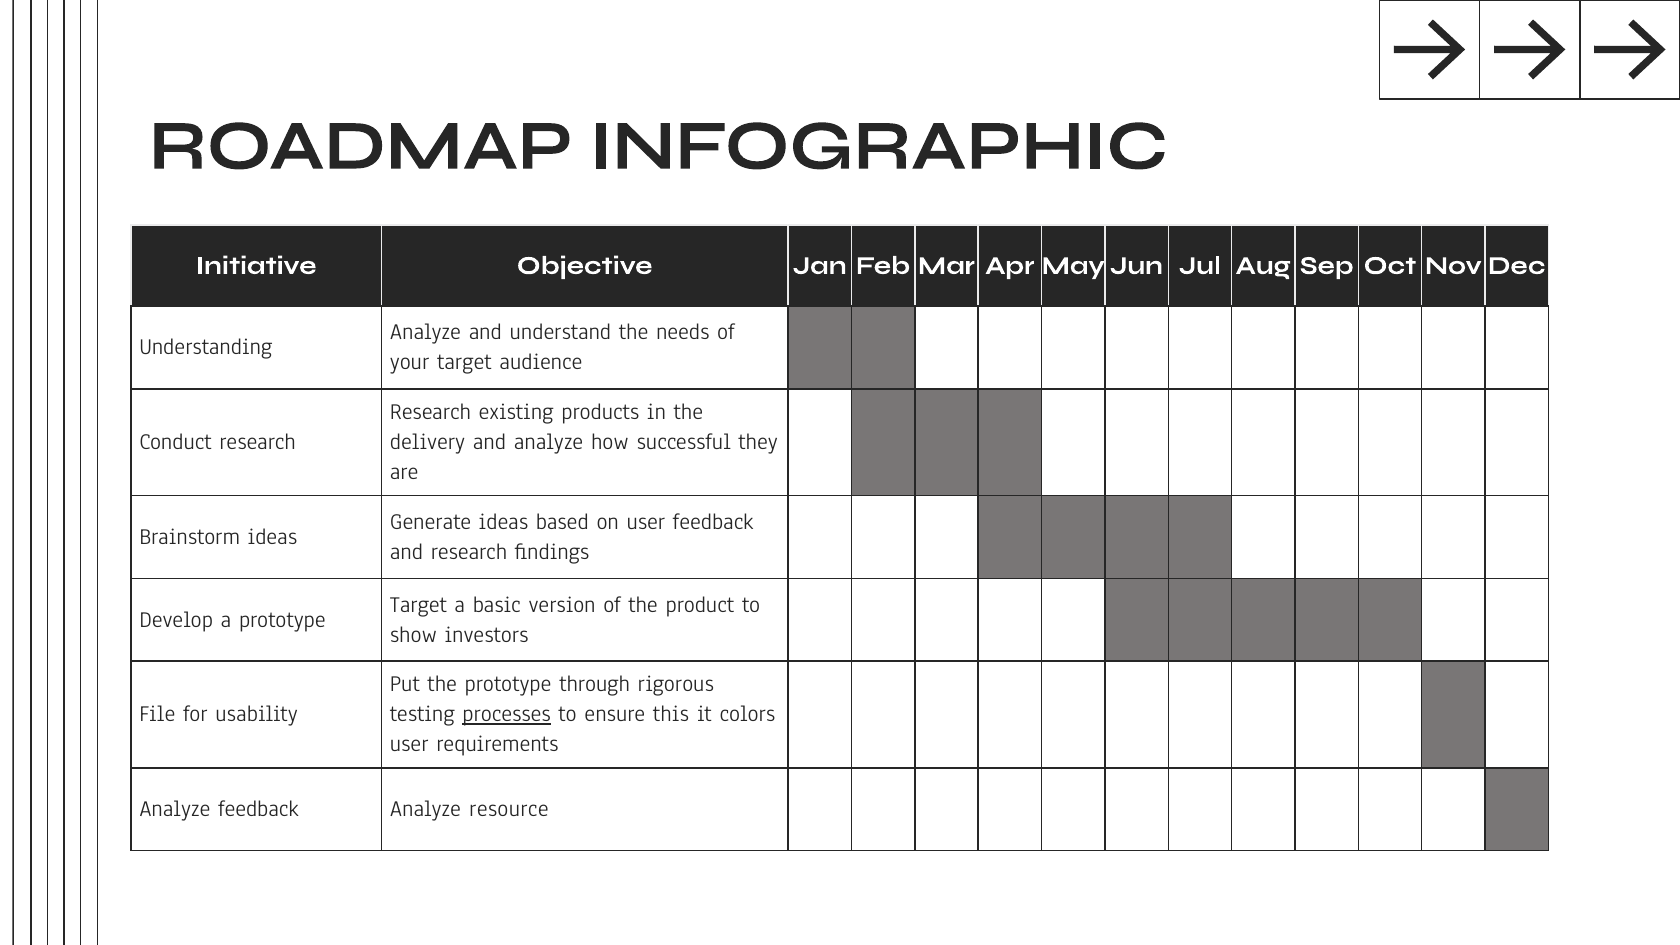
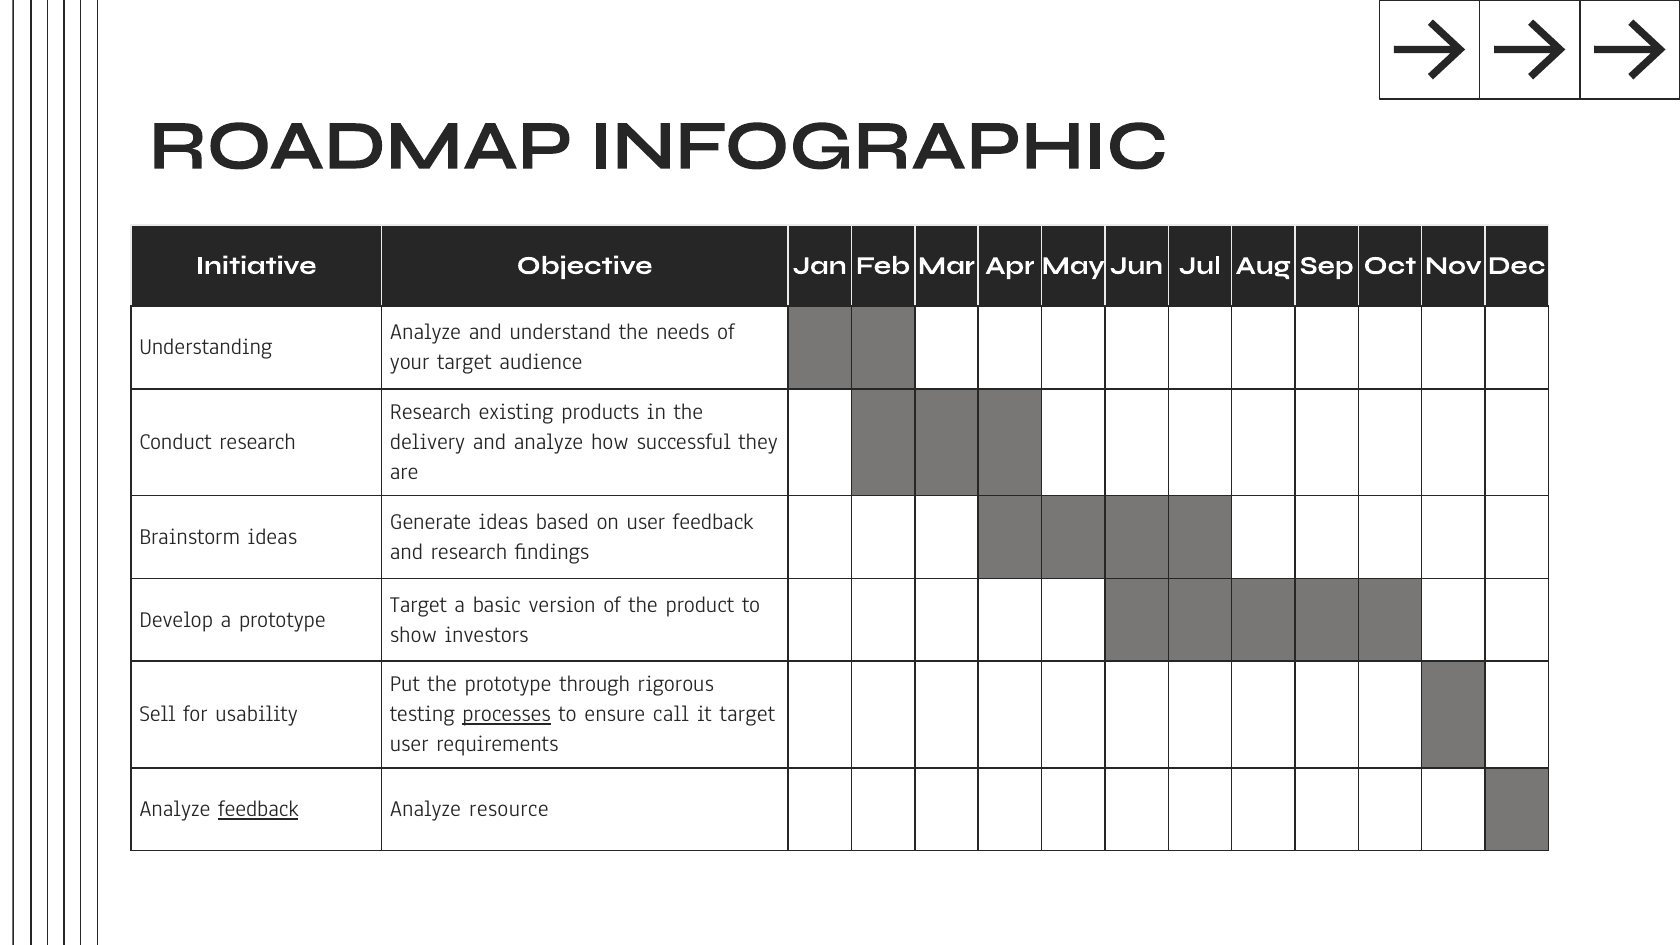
File: File -> Sell
this: this -> call
it colors: colors -> target
feedback at (258, 809) underline: none -> present
